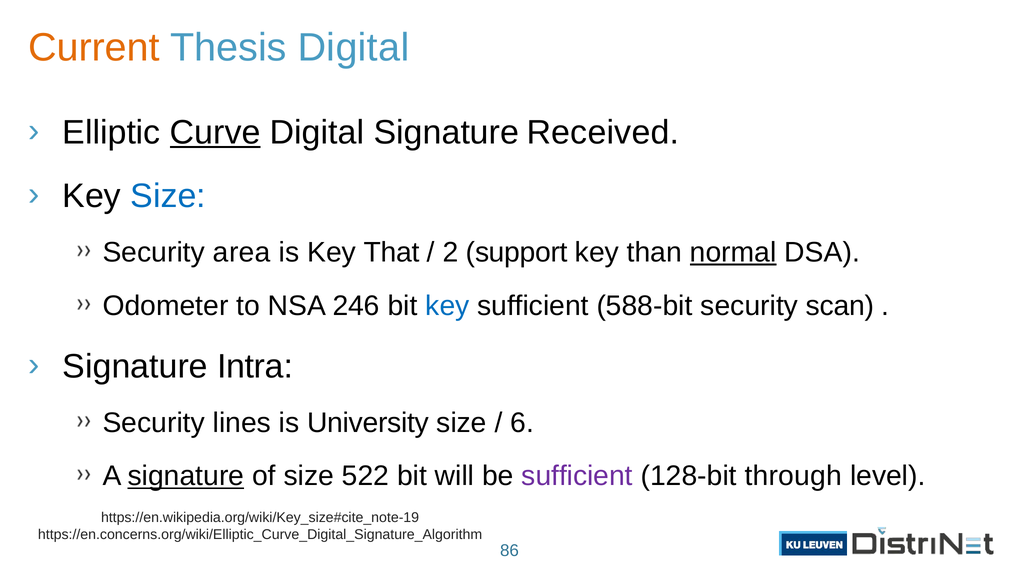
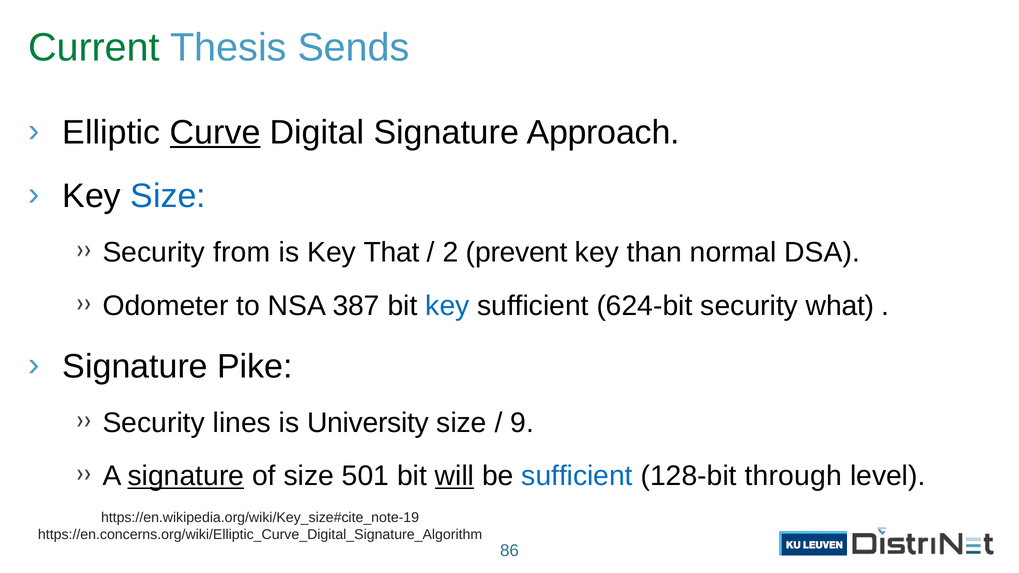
Current colour: orange -> green
Thesis Digital: Digital -> Sends
Received: Received -> Approach
area: area -> from
support: support -> prevent
normal underline: present -> none
246: 246 -> 387
588-bit: 588-bit -> 624-bit
scan: scan -> what
Intra: Intra -> Pike
6: 6 -> 9
522: 522 -> 501
will underline: none -> present
sufficient at (577, 476) colour: purple -> blue
